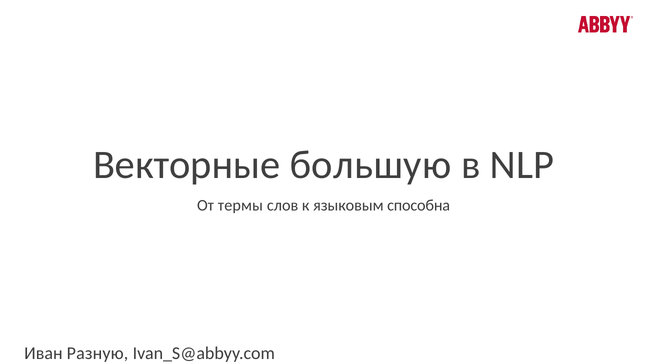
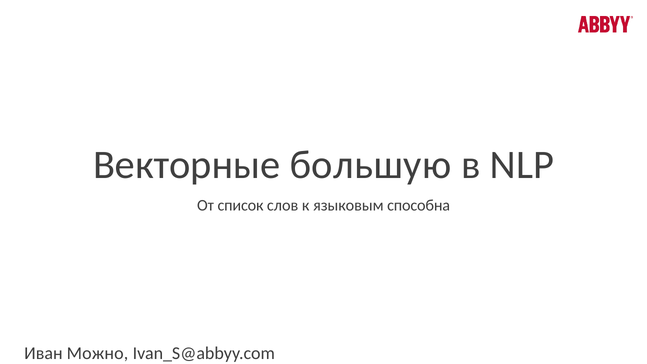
термы: термы -> список
Разную: Разную -> Можно
